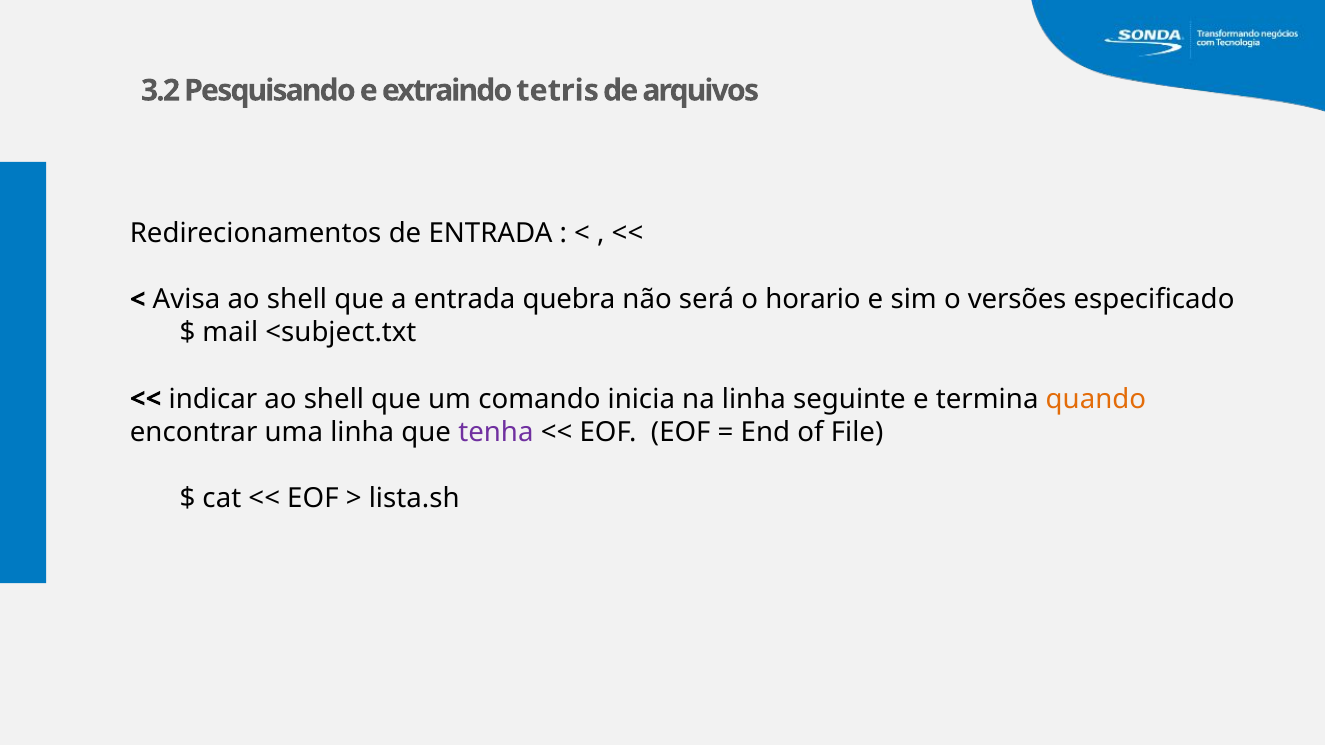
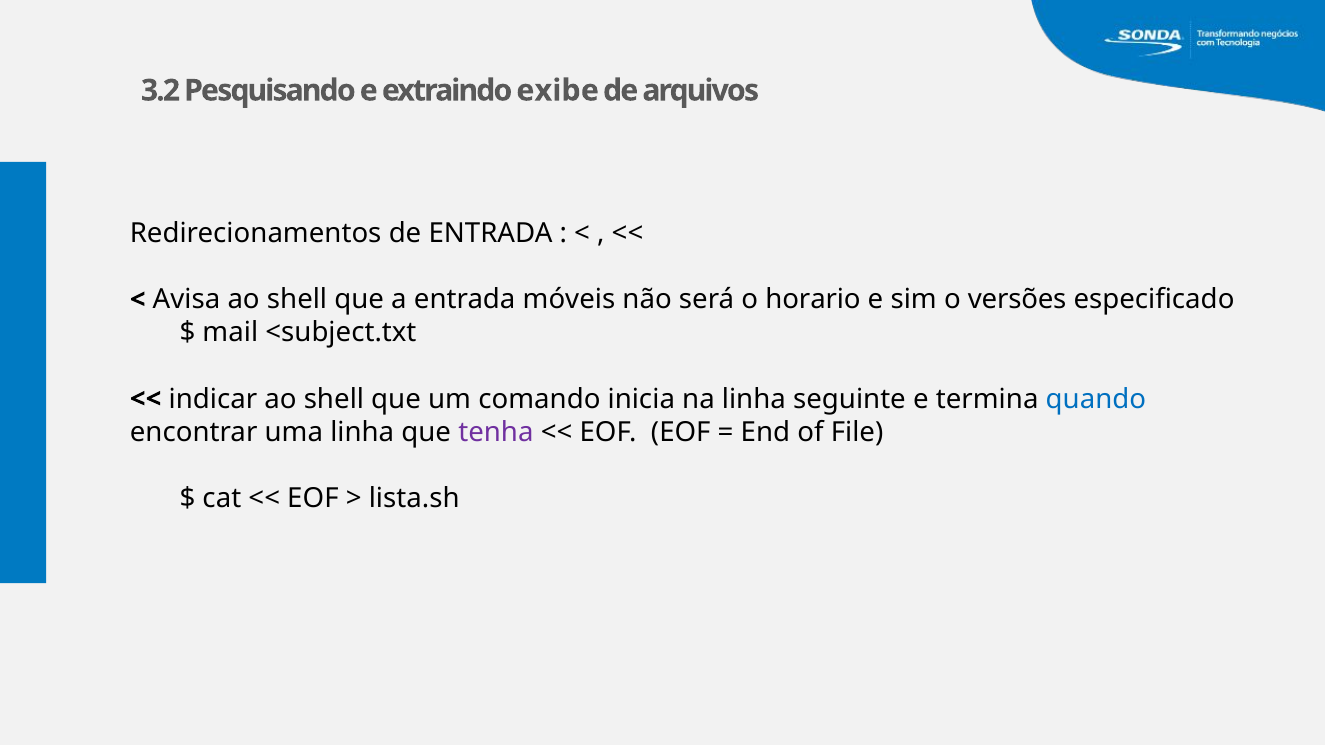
tetris: tetris -> exibe
quebra: quebra -> móveis
quando colour: orange -> blue
